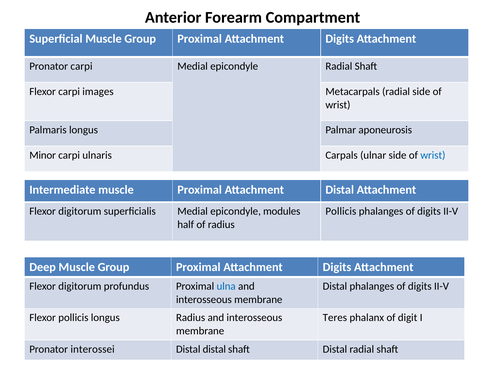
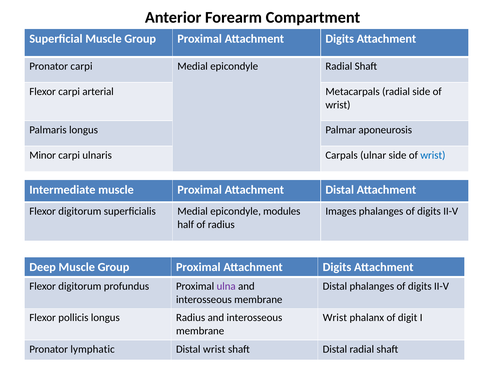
images: images -> arterial
Pollicis at (341, 211): Pollicis -> Images
ulna colour: blue -> purple
Teres at (335, 318): Teres -> Wrist
interossei: interossei -> lymphatic
Distal distal: distal -> wrist
